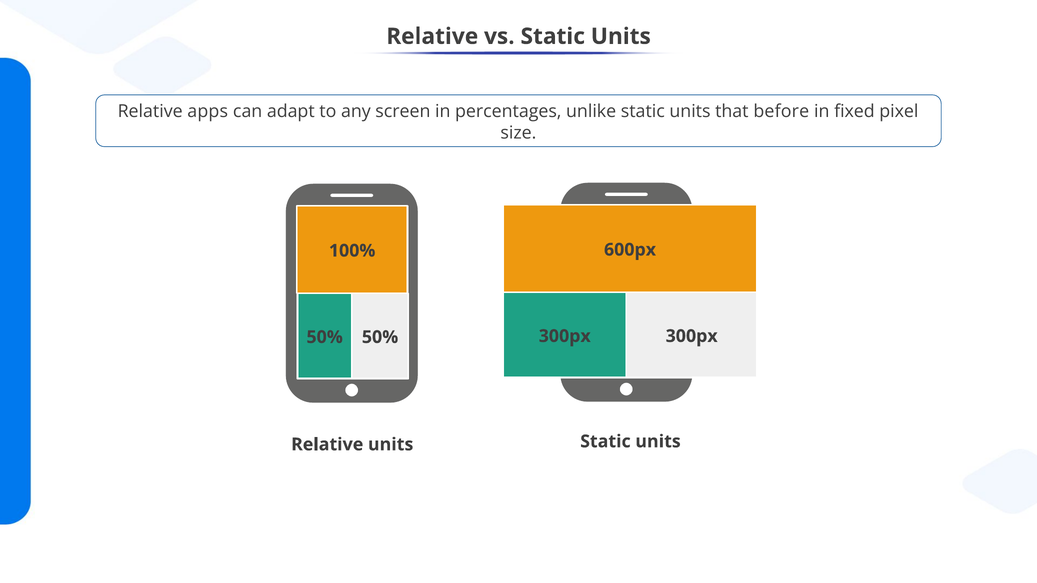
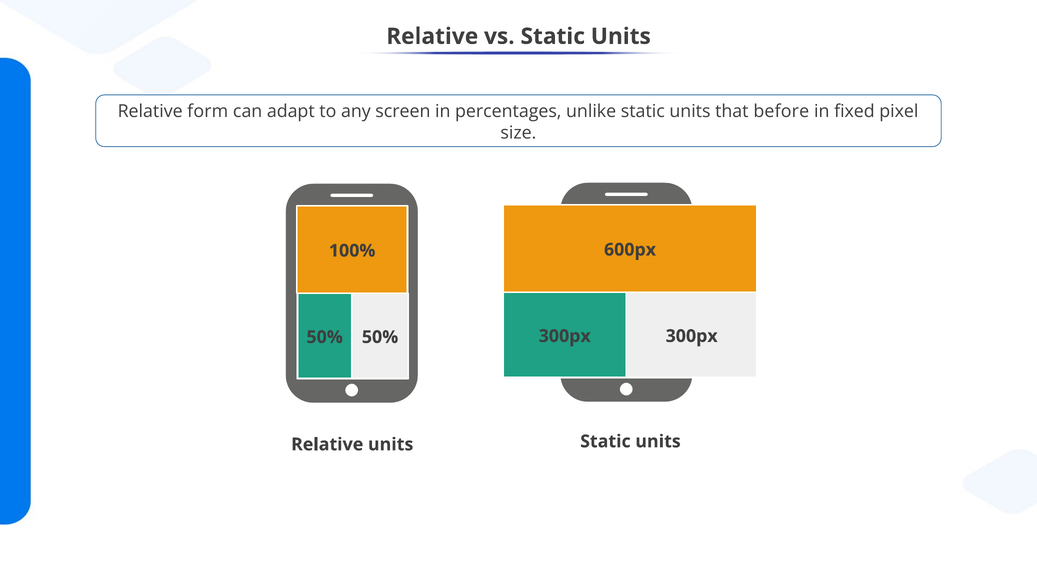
apps: apps -> form
